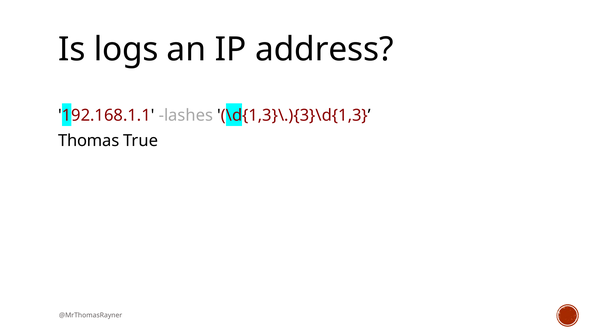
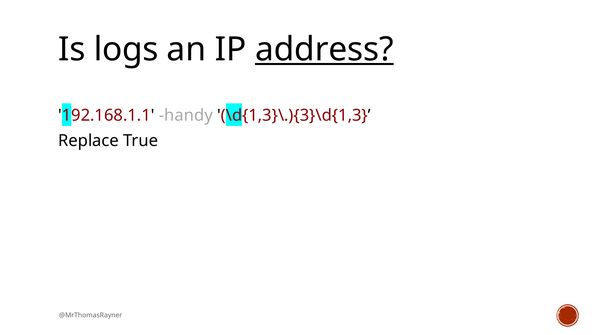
address underline: none -> present
lashes: lashes -> handy
Thomas: Thomas -> Replace
